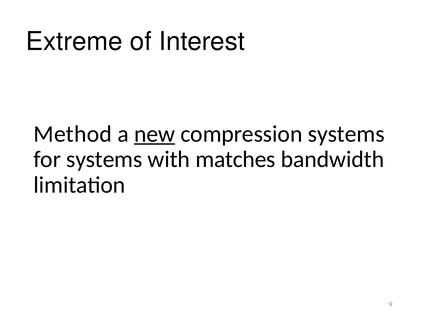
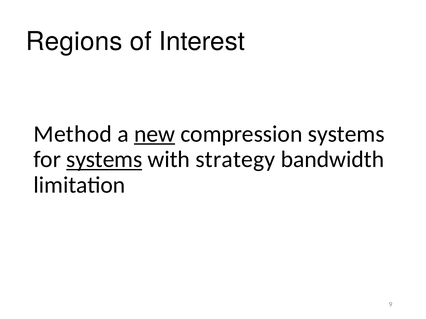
Extreme: Extreme -> Regions
systems at (104, 160) underline: none -> present
matches: matches -> strategy
